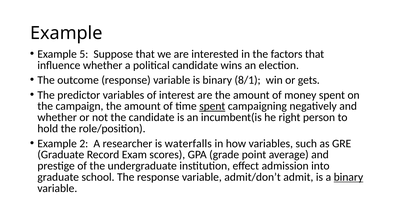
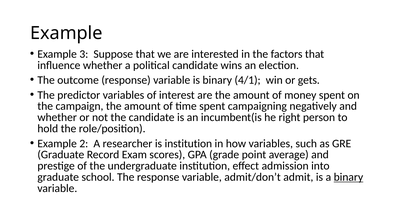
5: 5 -> 3
8/1: 8/1 -> 4/1
spent at (212, 106) underline: present -> none
is waterfalls: waterfalls -> institution
